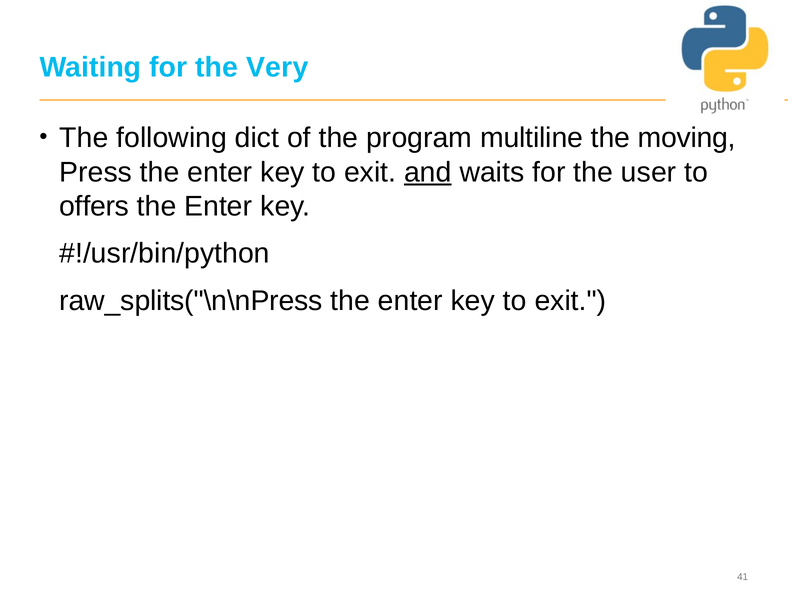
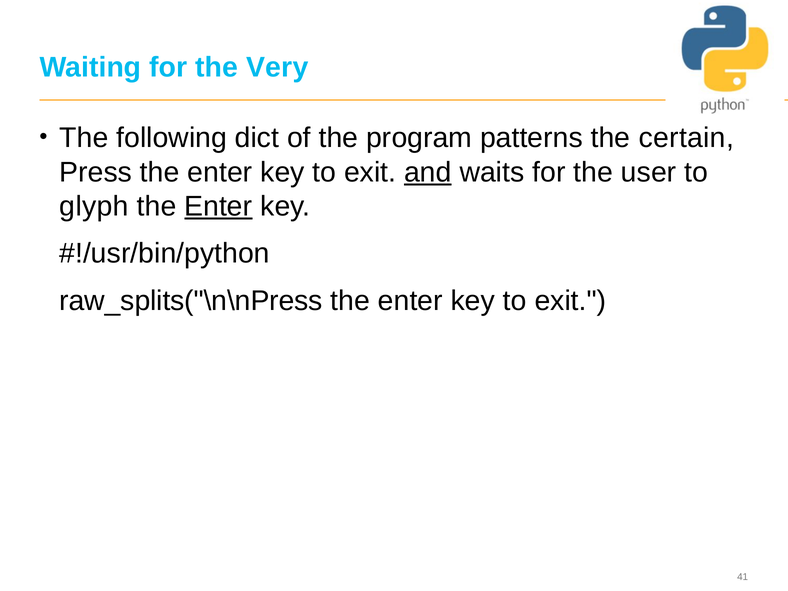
multiline: multiline -> patterns
moving: moving -> certain
offers: offers -> glyph
Enter at (218, 206) underline: none -> present
